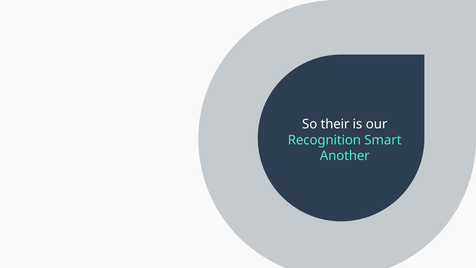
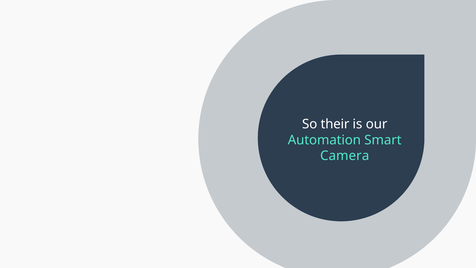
Recognition: Recognition -> Automation
Another: Another -> Camera
